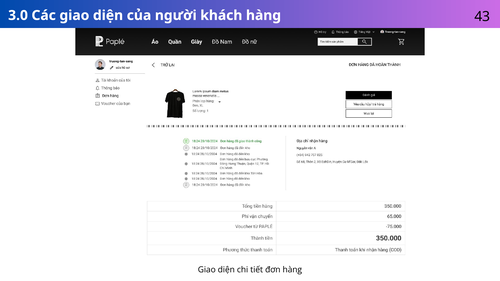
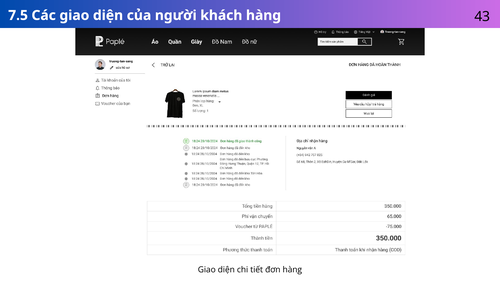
3.0: 3.0 -> 7.5
